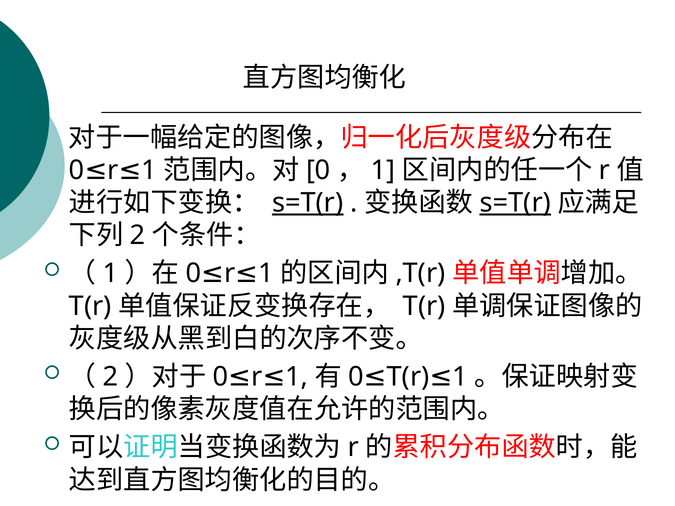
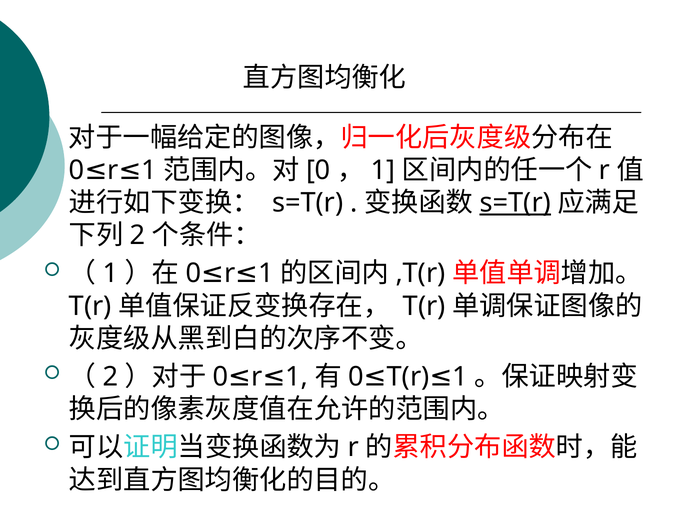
s=T(r at (308, 203) underline: present -> none
